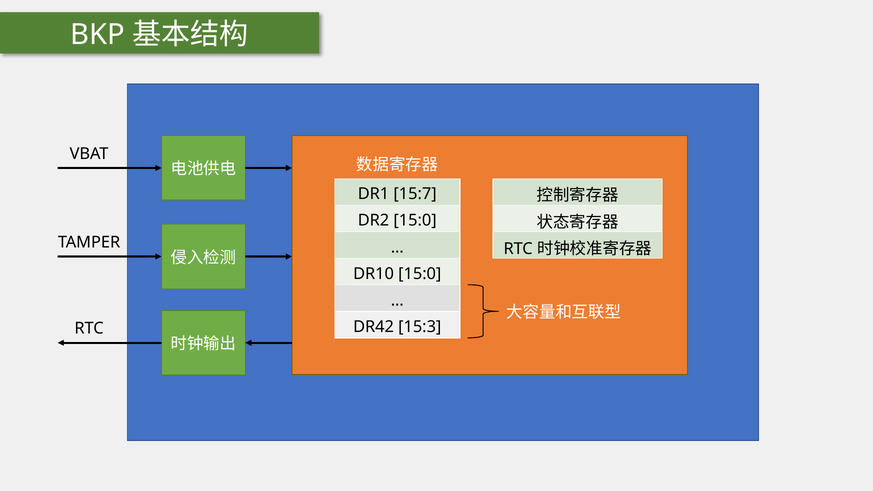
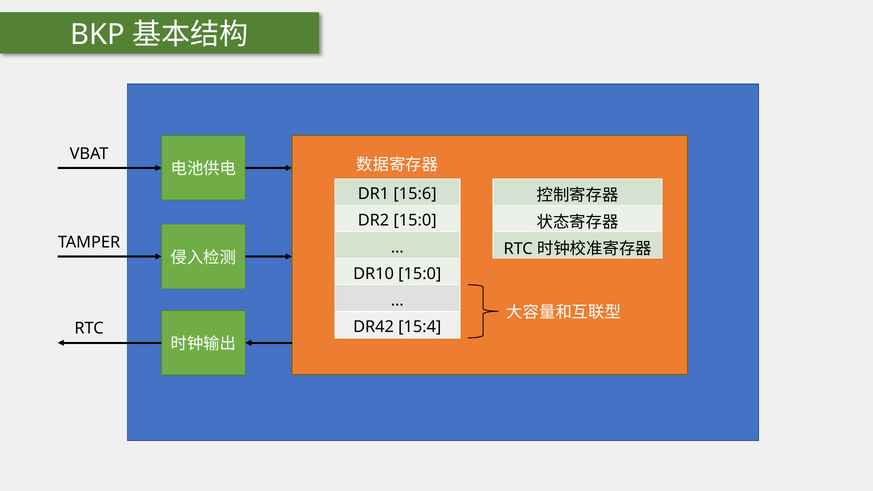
15:7: 15:7 -> 15:6
15:3: 15:3 -> 15:4
